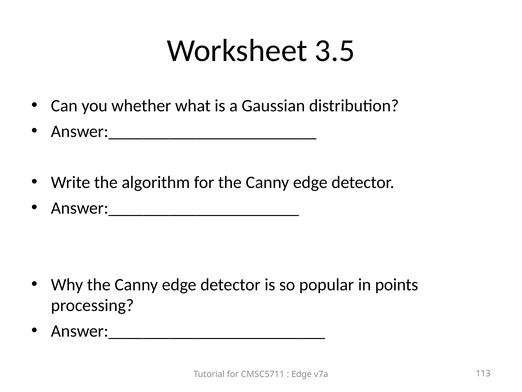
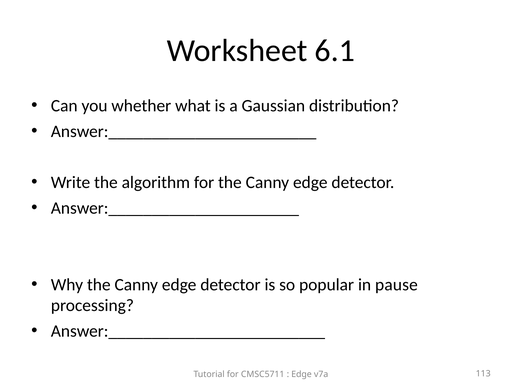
3.5: 3.5 -> 6.1
points: points -> pause
